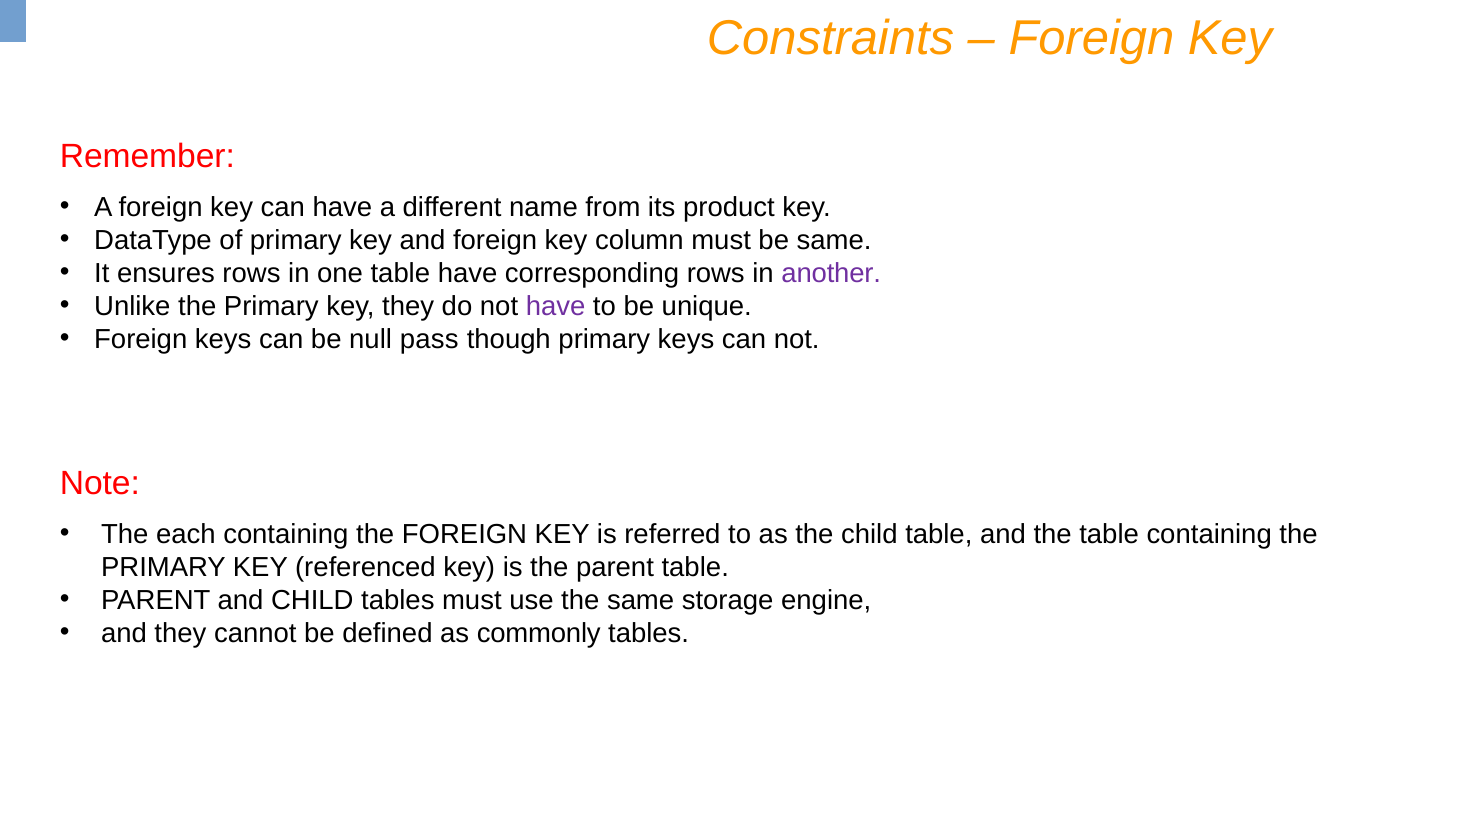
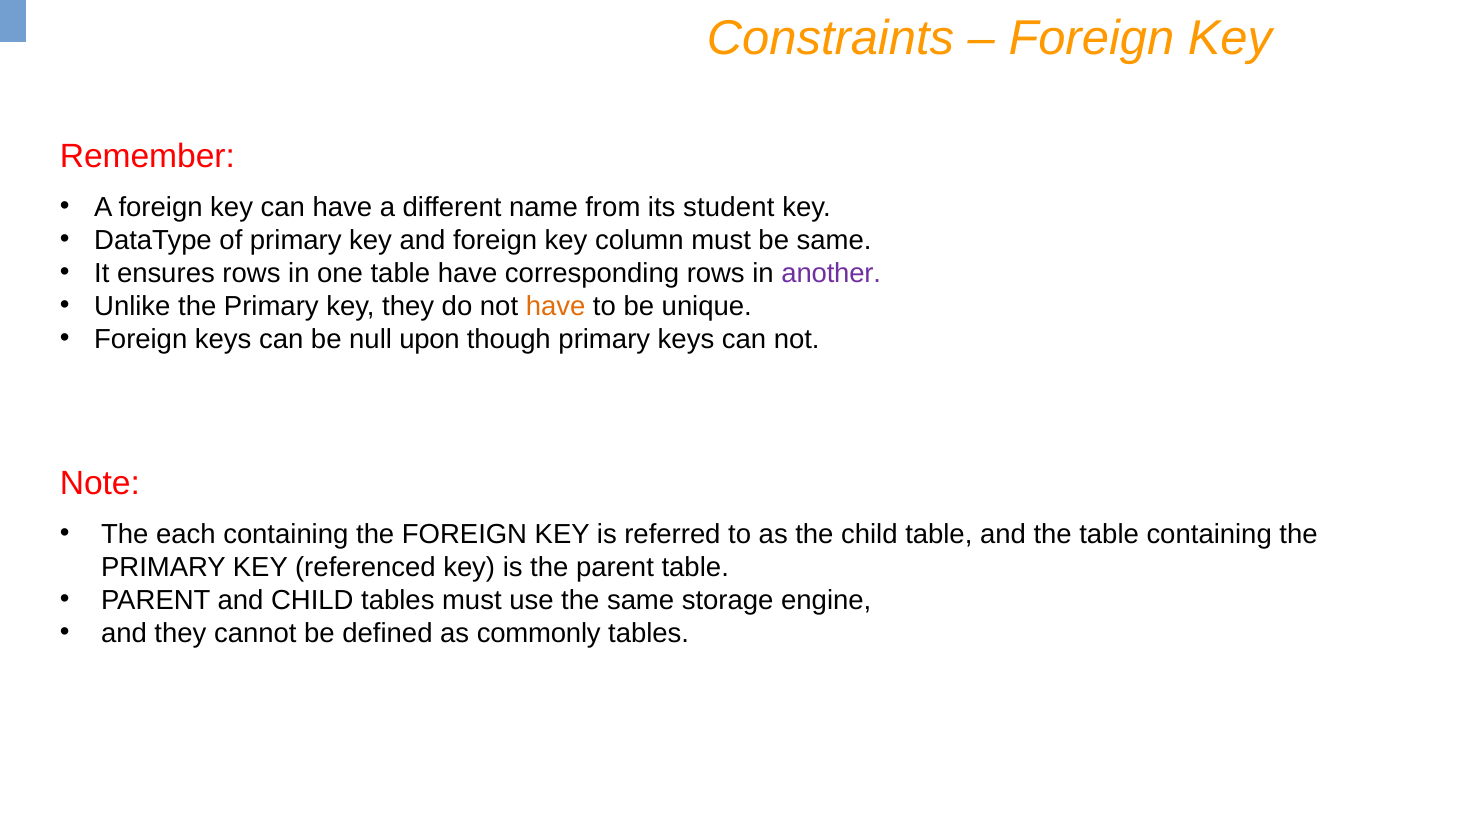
product: product -> student
have at (556, 306) colour: purple -> orange
pass: pass -> upon
